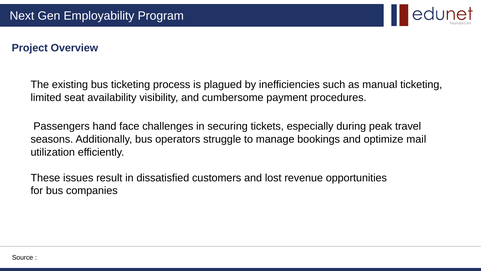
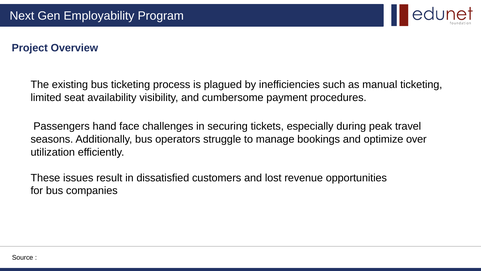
mail: mail -> over
